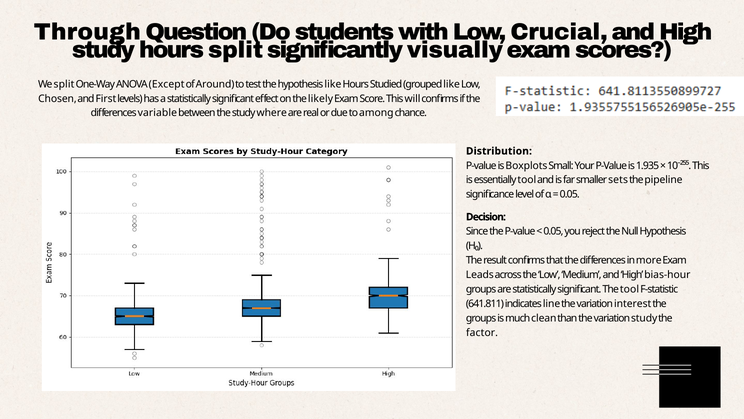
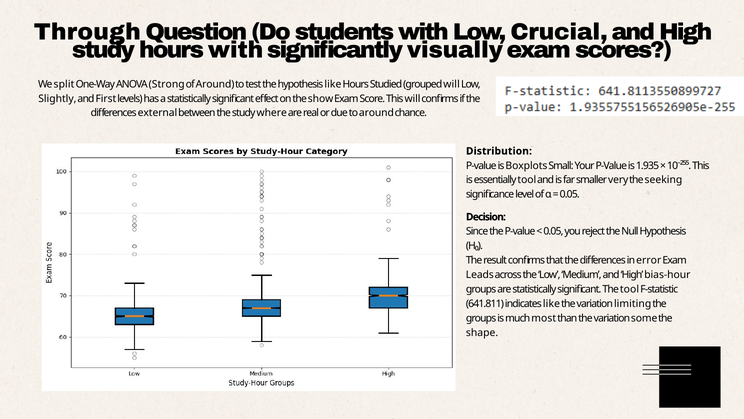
hours split: split -> with
Except: Except -> Strong
grouped like: like -> will
Chosen: Chosen -> Slightly
likely: likely -> show
variable: variable -> external
to among: among -> around
sets: sets -> very
pipeline: pipeline -> seeking
more: more -> error
indicates line: line -> like
interest: interest -> limiting
clean: clean -> most
variation study: study -> some
factor: factor -> shape
